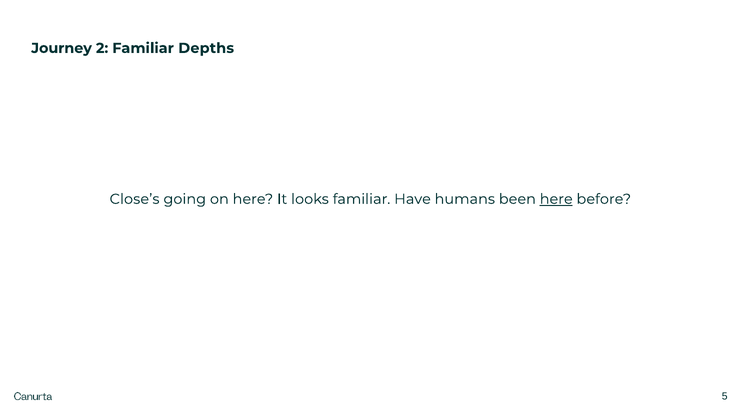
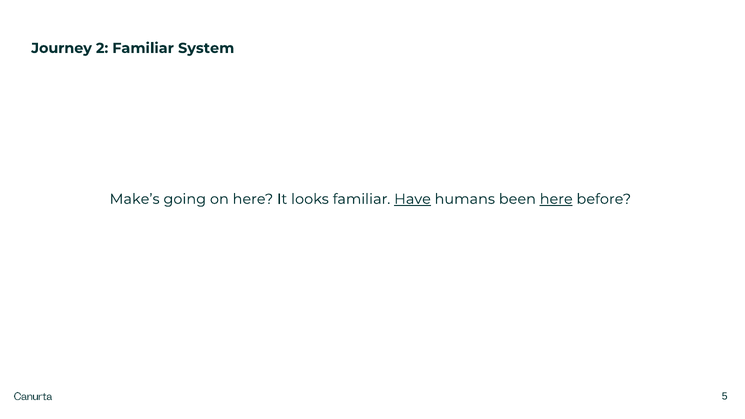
Depths: Depths -> System
Close’s: Close’s -> Make’s
Have underline: none -> present
